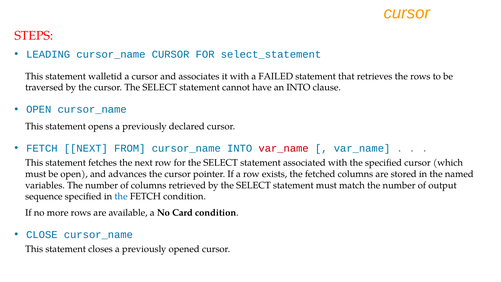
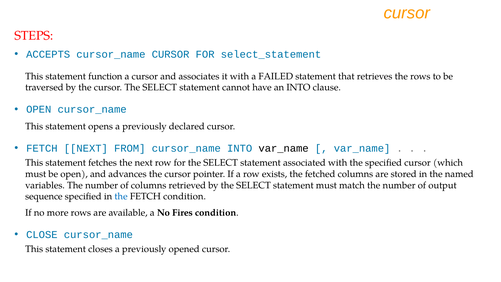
LEADING: LEADING -> ACCEPTS
walletid: walletid -> function
var_name at (284, 148) colour: red -> black
Card: Card -> Fires
